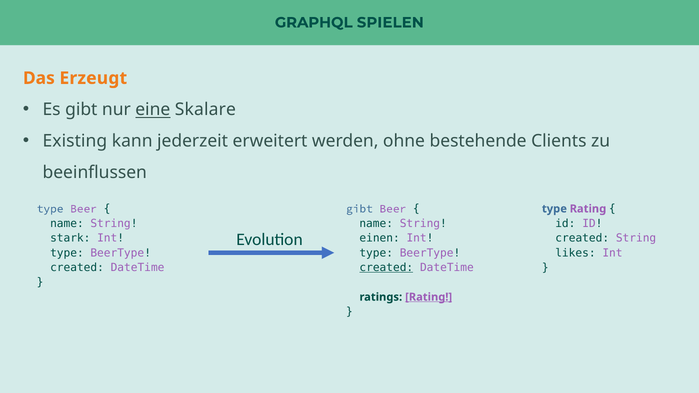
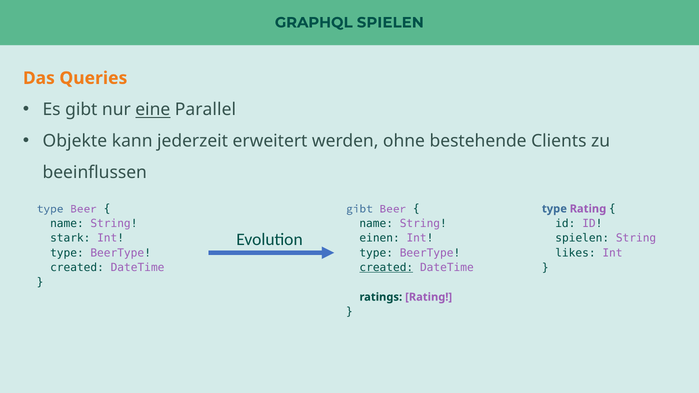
Erzeugt: Erzeugt -> Queries
Skalare: Skalare -> Parallel
Existing: Existing -> Objekte
created at (582, 238): created -> spielen
Rating at (429, 297) underline: present -> none
